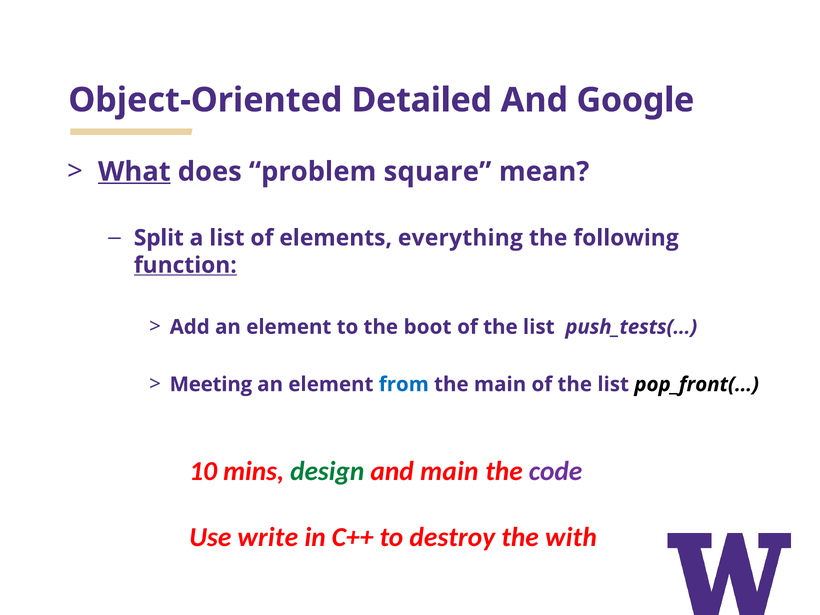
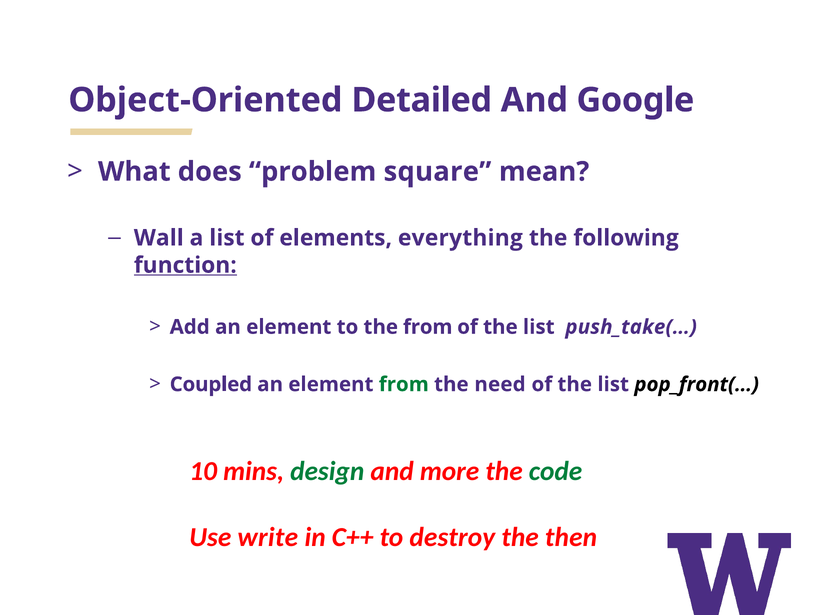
What underline: present -> none
Split: Split -> Wall
the boot: boot -> from
push_tests(…: push_tests(… -> push_take(…
Meeting: Meeting -> Coupled
from at (404, 384) colour: blue -> green
the main: main -> need
and main: main -> more
code colour: purple -> green
with: with -> then
